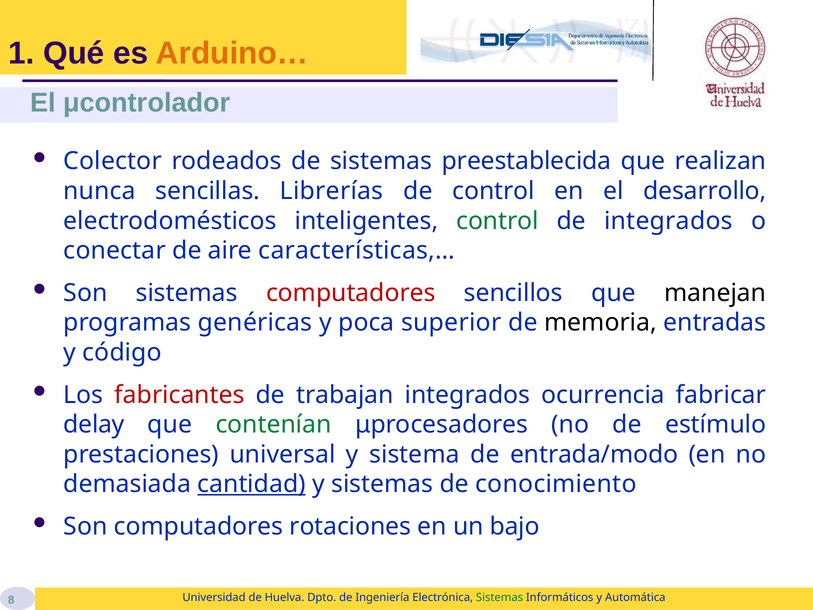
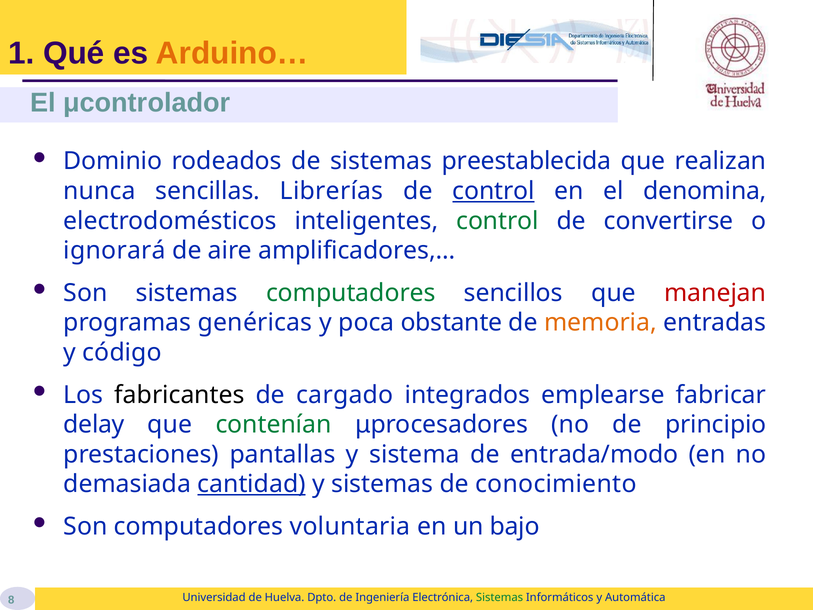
Colector: Colector -> Dominio
control at (493, 191) underline: none -> present
desarrollo: desarrollo -> denomina
de integrados: integrados -> convertirse
conectar: conectar -> ignorará
características,…: características,… -> amplificadores,…
computadores at (351, 293) colour: red -> green
manejan colour: black -> red
superior: superior -> obstante
memoria colour: black -> orange
fabricantes colour: red -> black
trabajan: trabajan -> cargado
ocurrencia: ocurrencia -> emplearse
estímulo: estímulo -> principio
universal: universal -> pantallas
rotaciones: rotaciones -> voluntaria
